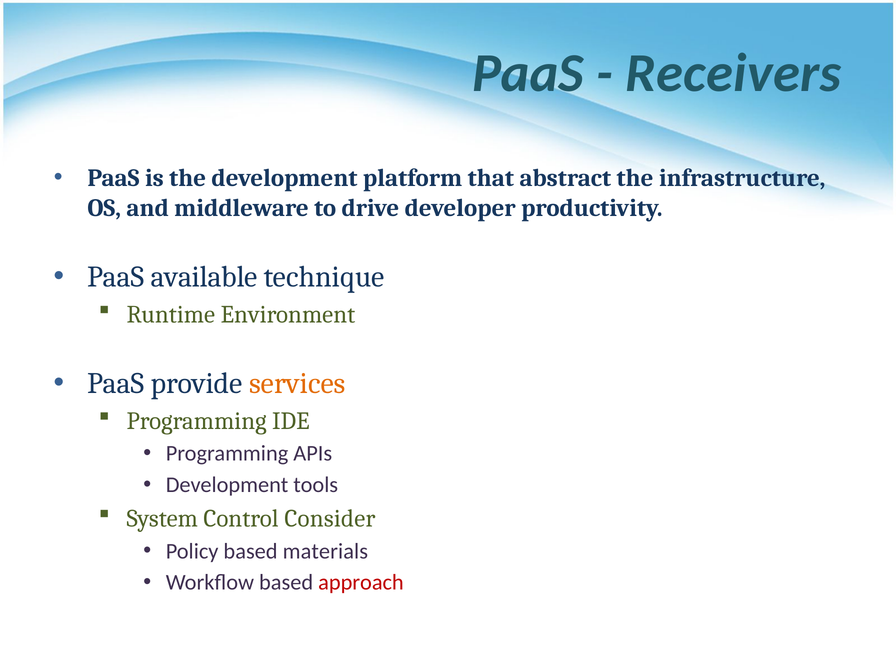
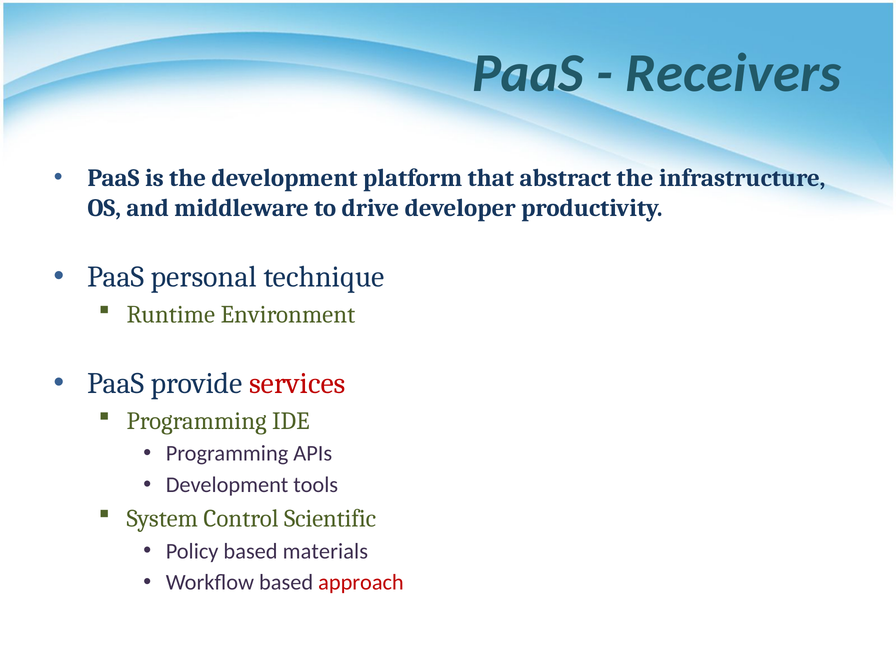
available: available -> personal
services colour: orange -> red
Consider: Consider -> Scientific
